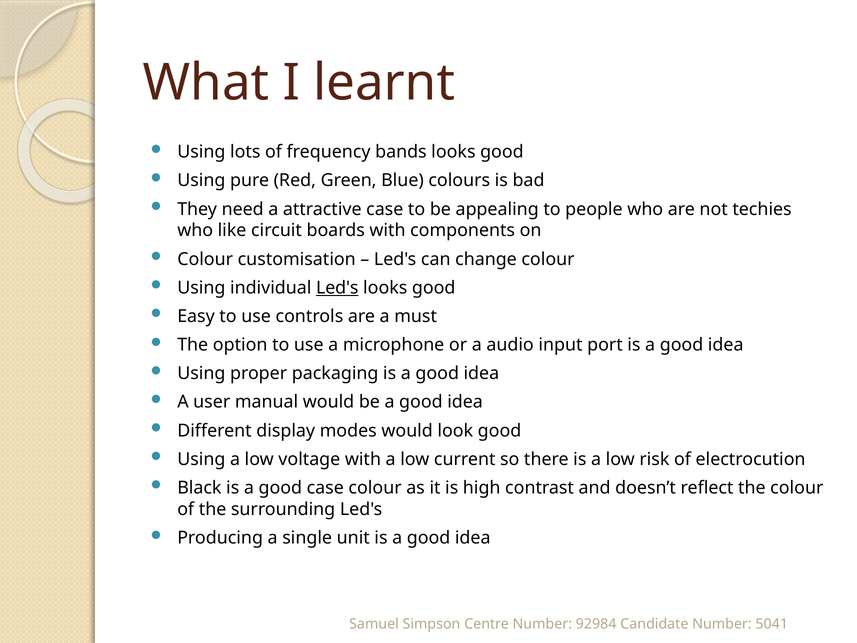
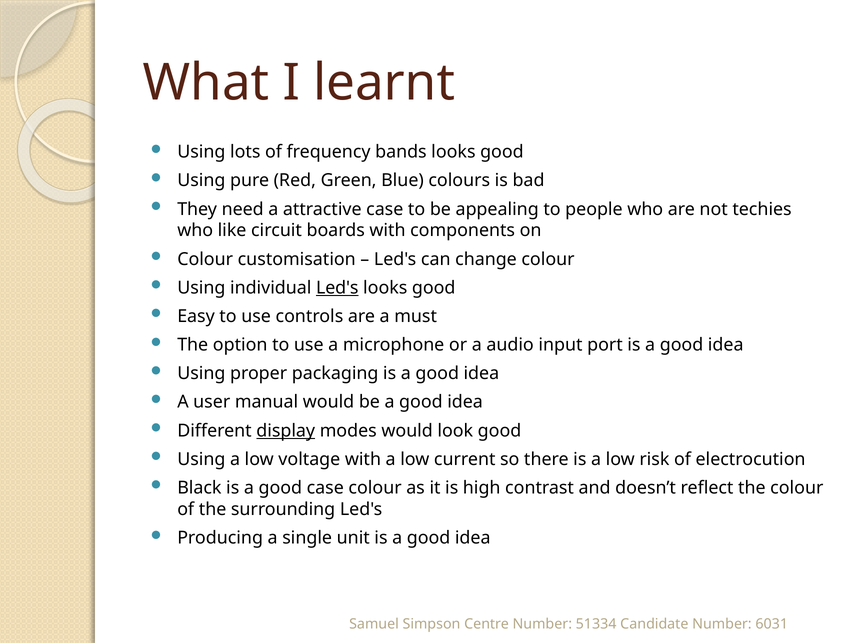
display underline: none -> present
92984: 92984 -> 51334
5041: 5041 -> 6031
